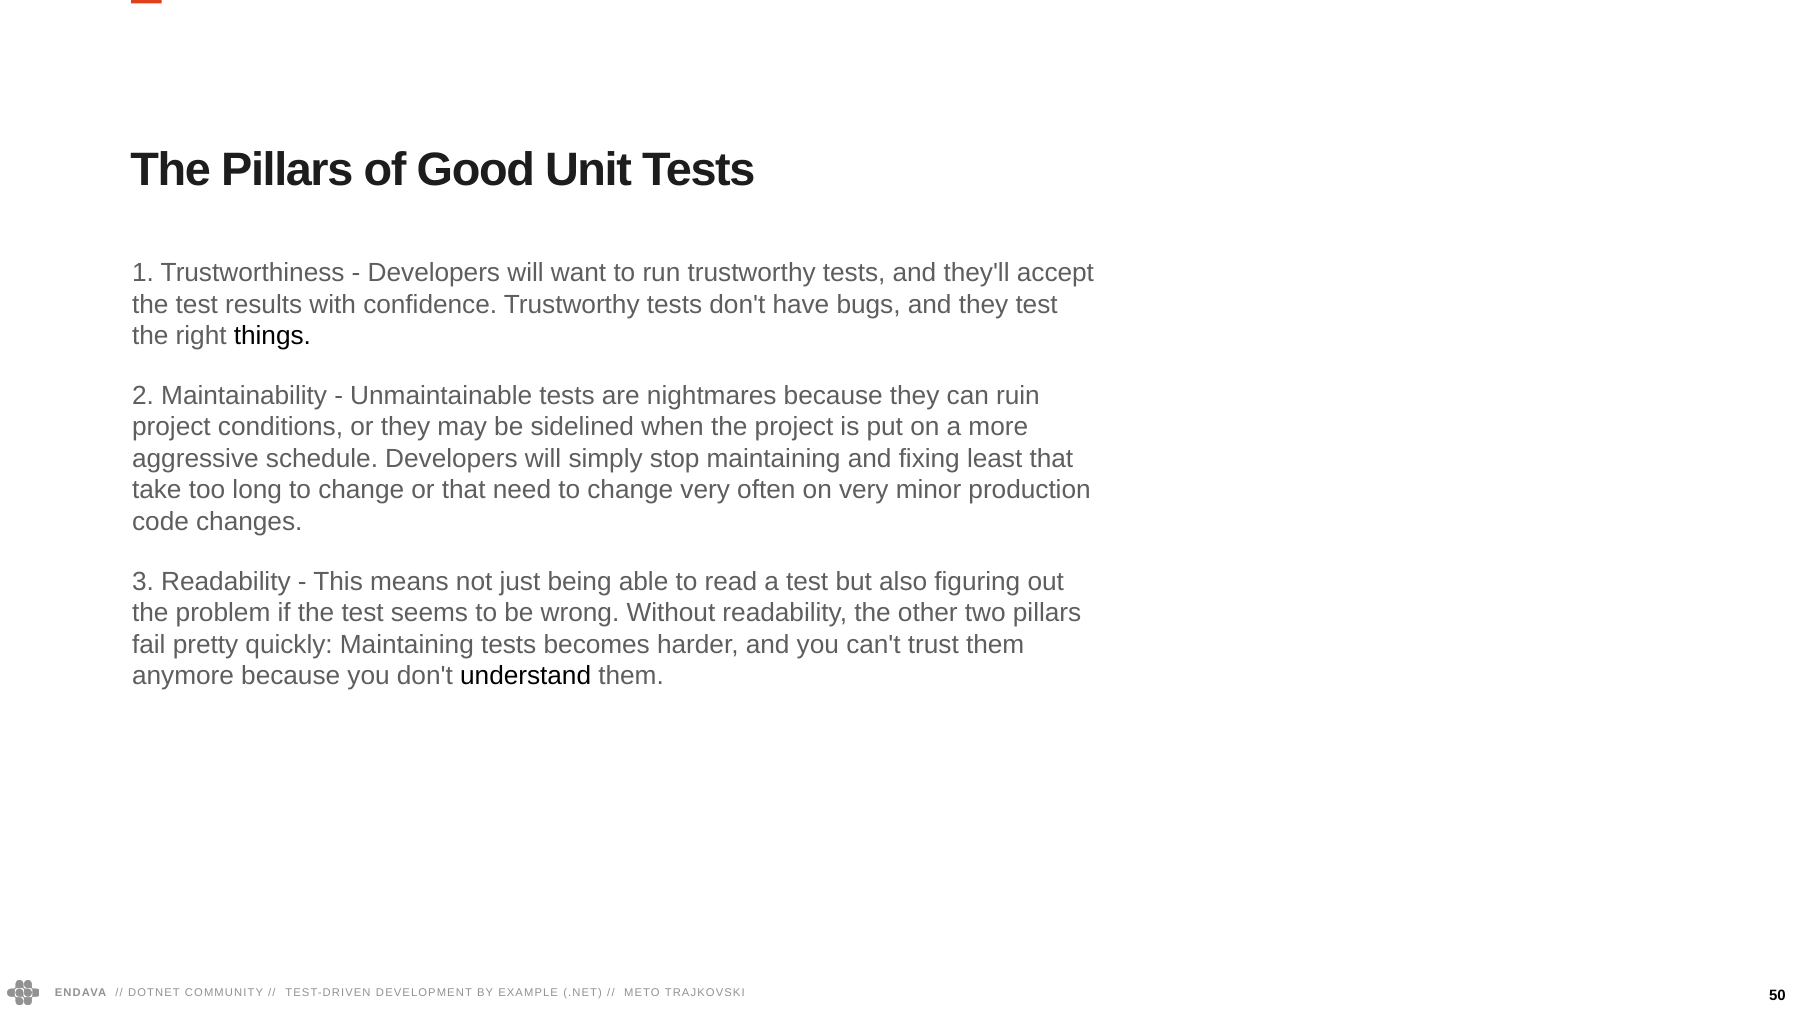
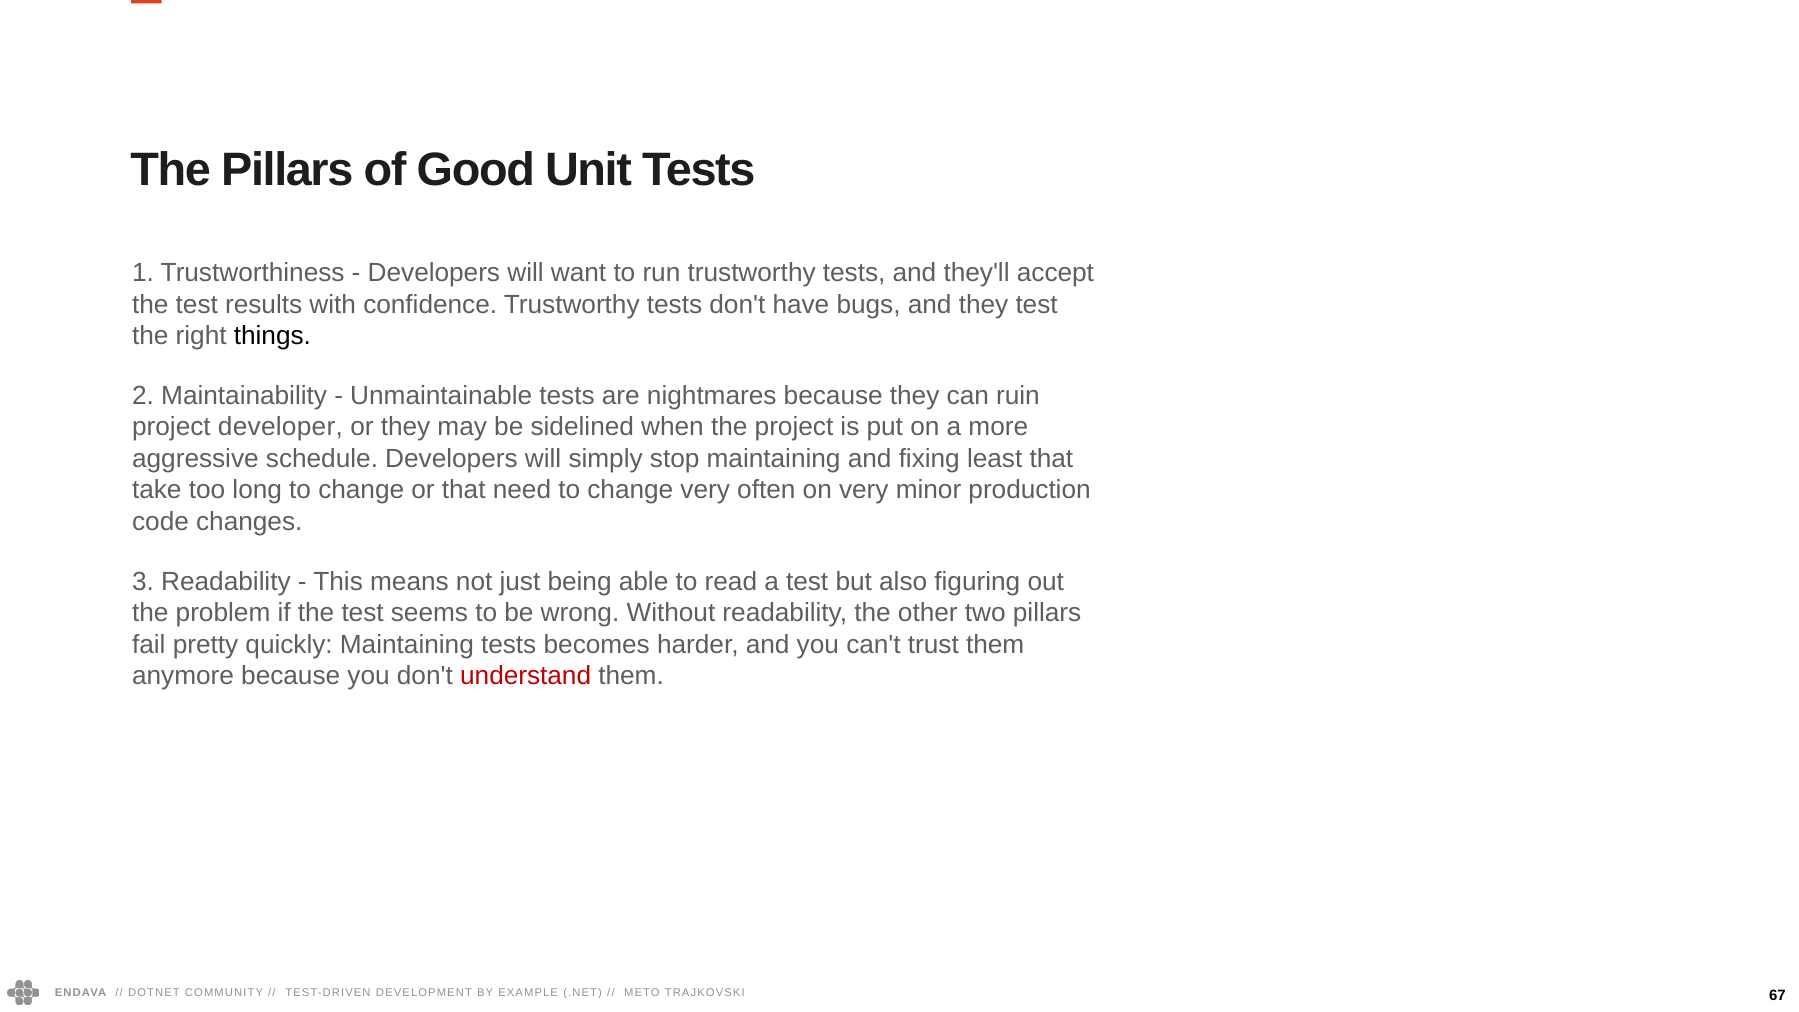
conditions: conditions -> developer
understand colour: black -> red
50: 50 -> 67
